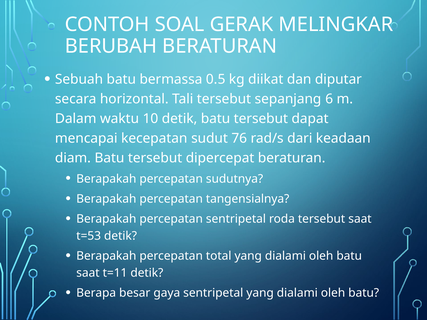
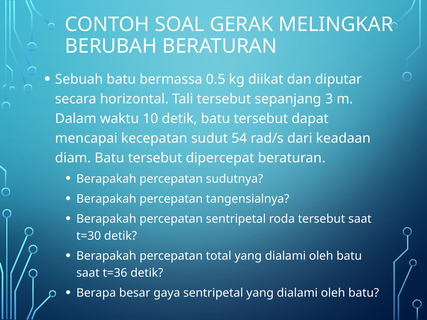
6: 6 -> 3
76: 76 -> 54
t=53: t=53 -> t=30
t=11: t=11 -> t=36
